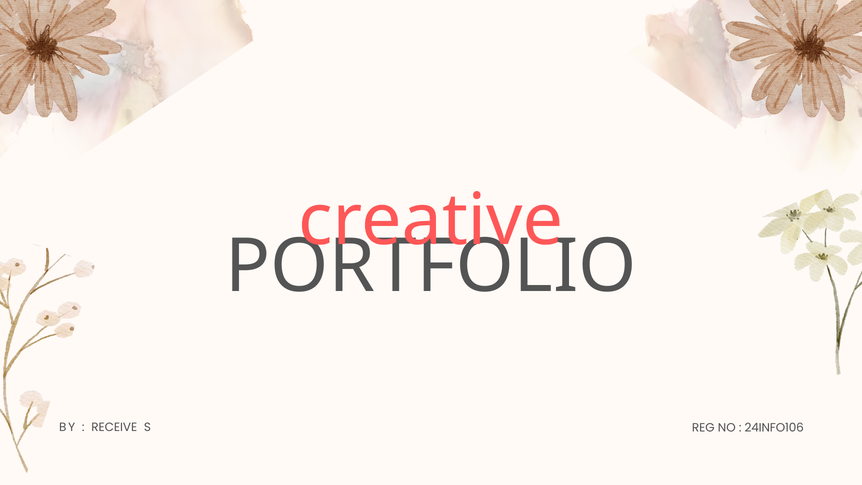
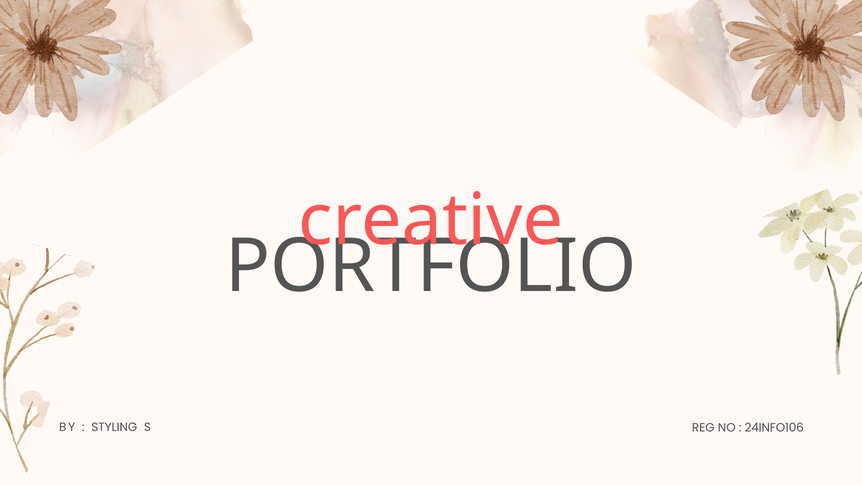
RECEIVE: RECEIVE -> STYLING
